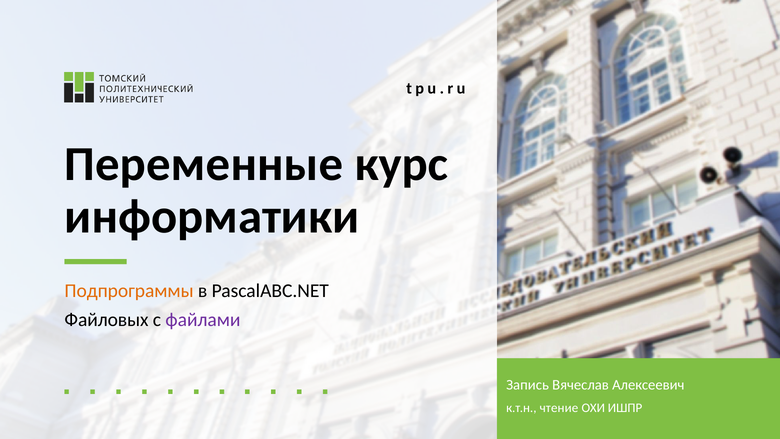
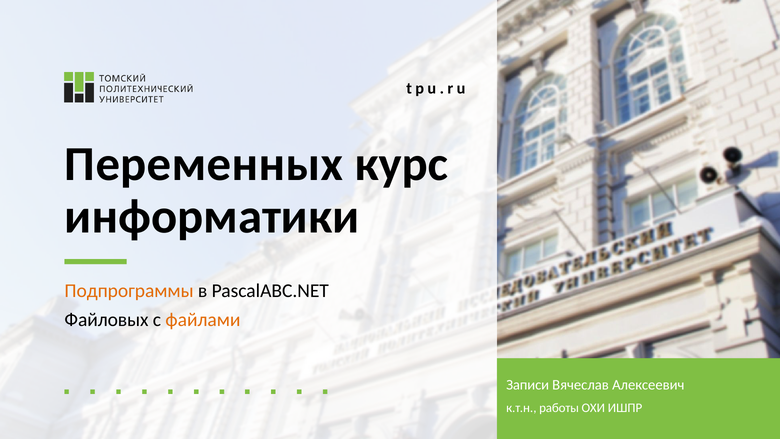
Переменные: Переменные -> Переменных
файлами colour: purple -> orange
Запись: Запись -> Записи
чтение: чтение -> работы
